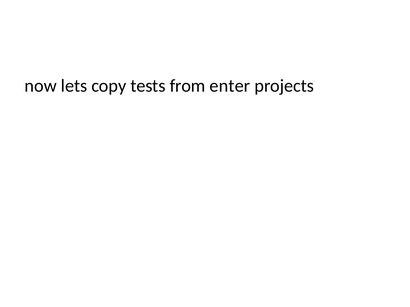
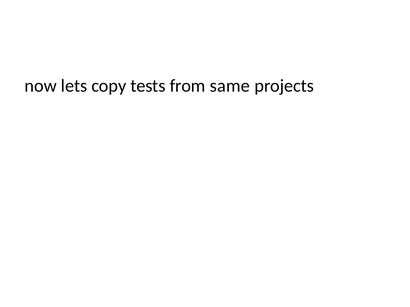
enter: enter -> same
